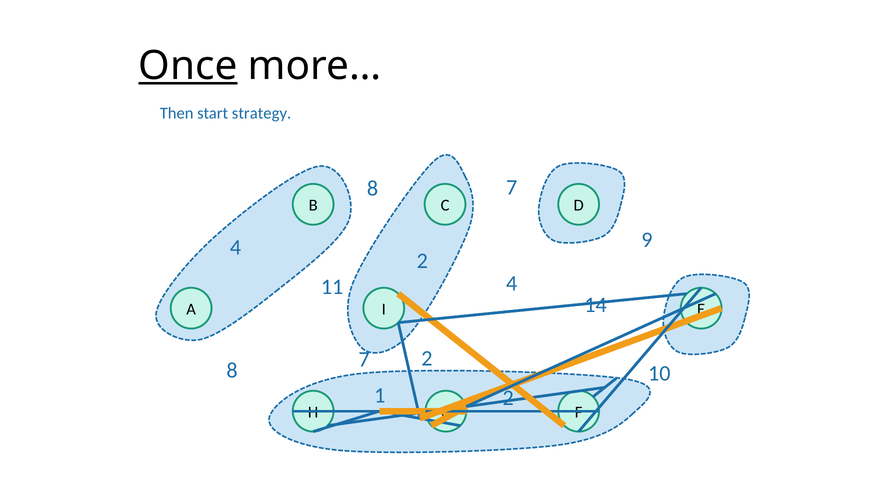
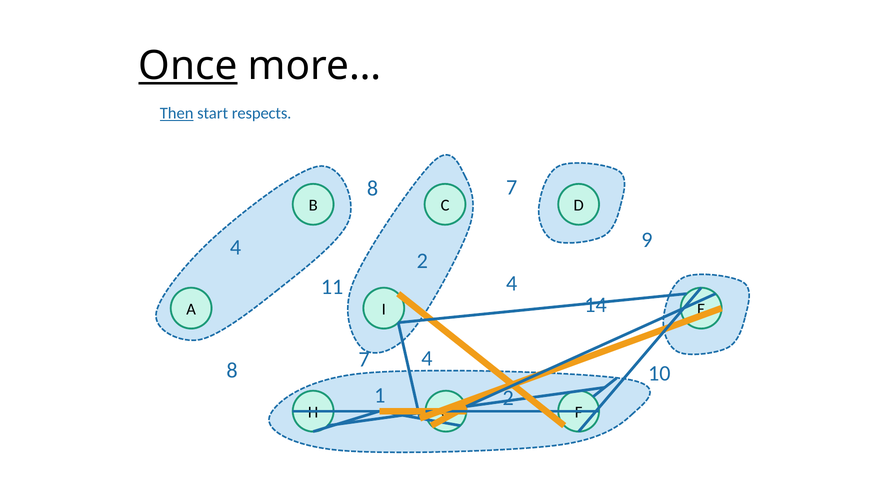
Then underline: none -> present
strategy: strategy -> respects
7 2: 2 -> 4
